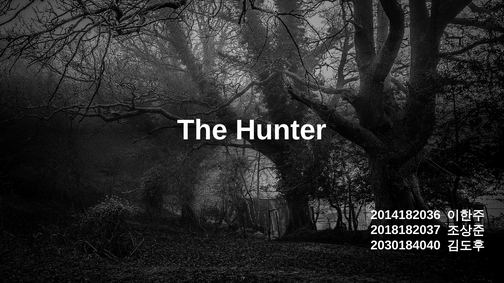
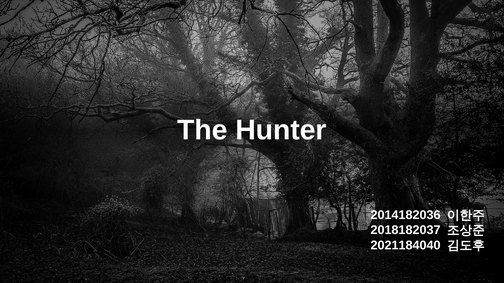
2030184040: 2030184040 -> 2021184040
